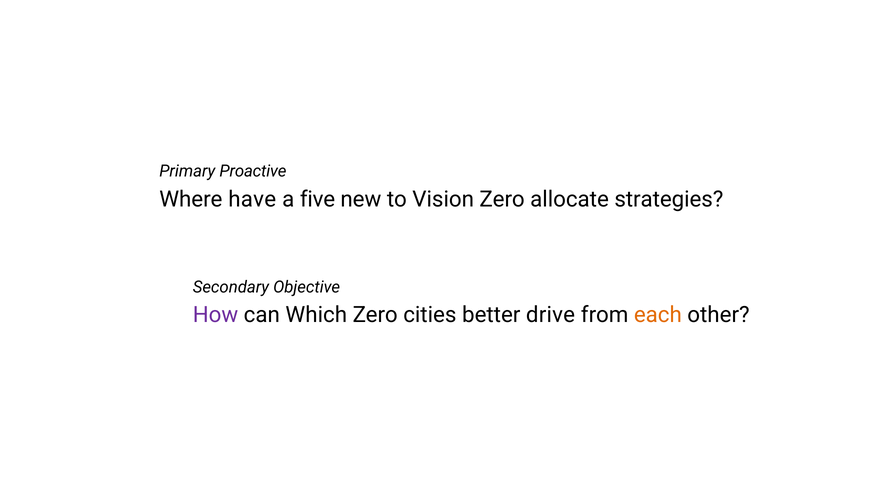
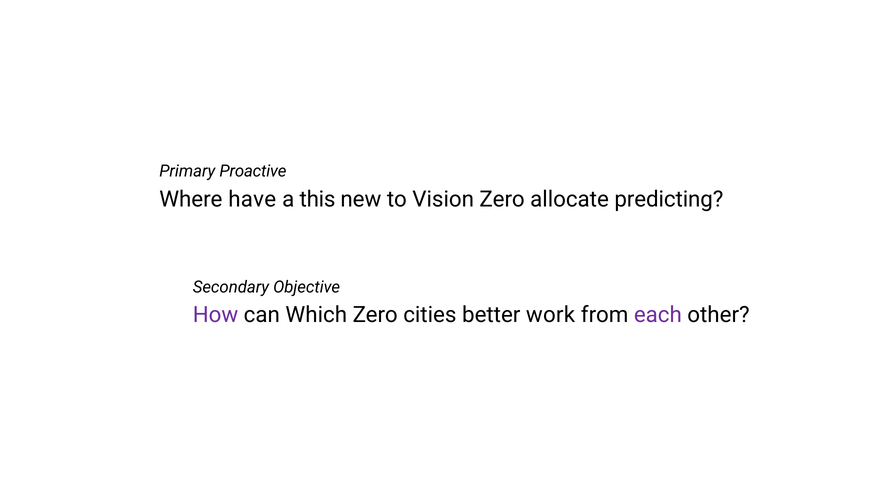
five: five -> this
strategies: strategies -> predicting
drive: drive -> work
each colour: orange -> purple
